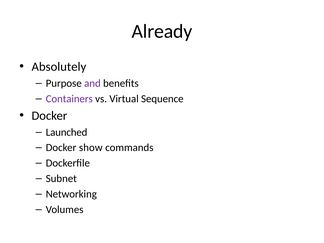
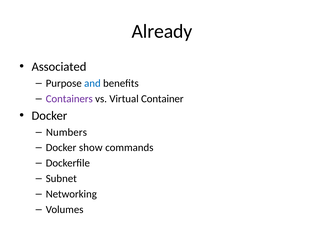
Absolutely: Absolutely -> Associated
and colour: purple -> blue
Sequence: Sequence -> Container
Launched: Launched -> Numbers
